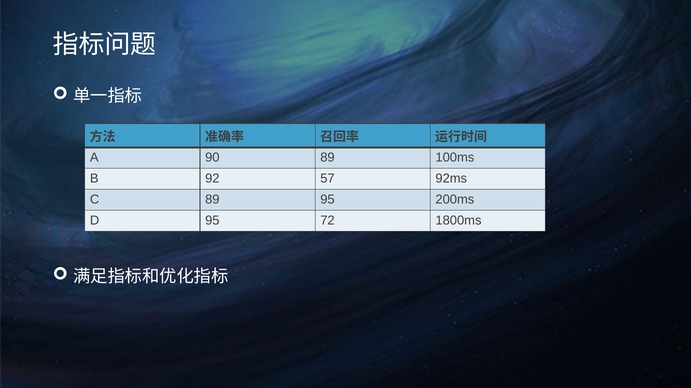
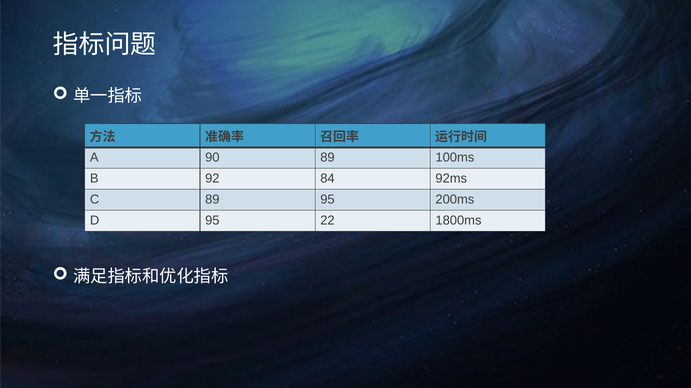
57: 57 -> 84
72: 72 -> 22
